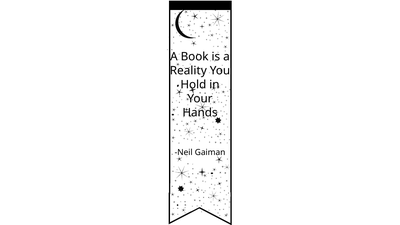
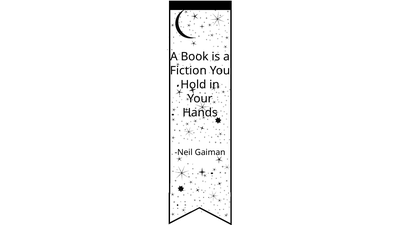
Reality: Reality -> Fiction
